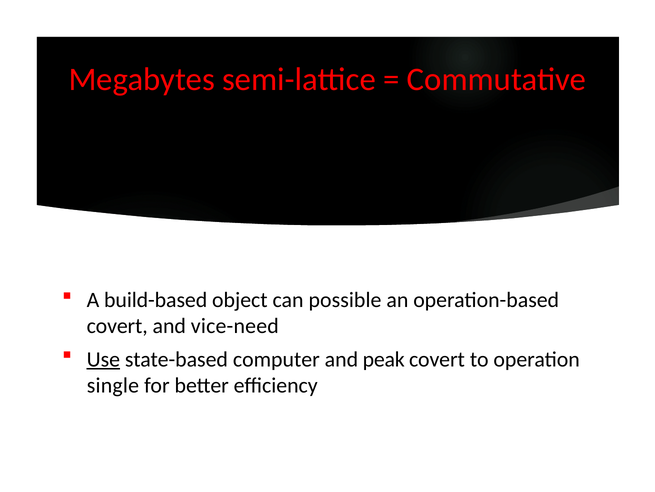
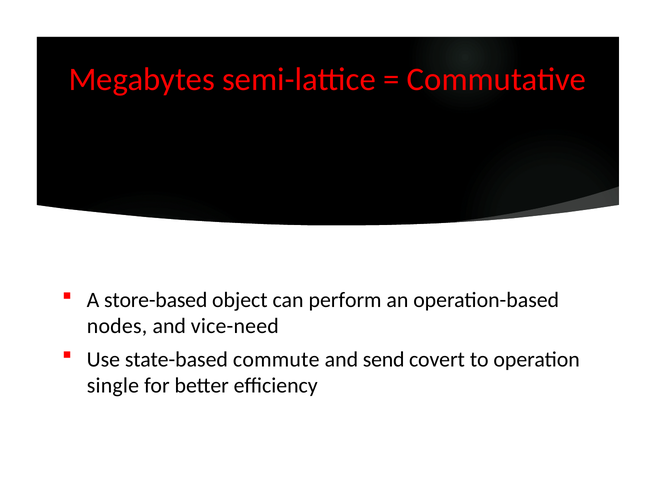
build-based: build-based -> store-based
possible: possible -> perform
covert at (117, 326): covert -> nodes
Use underline: present -> none
computer: computer -> commute
peak: peak -> send
